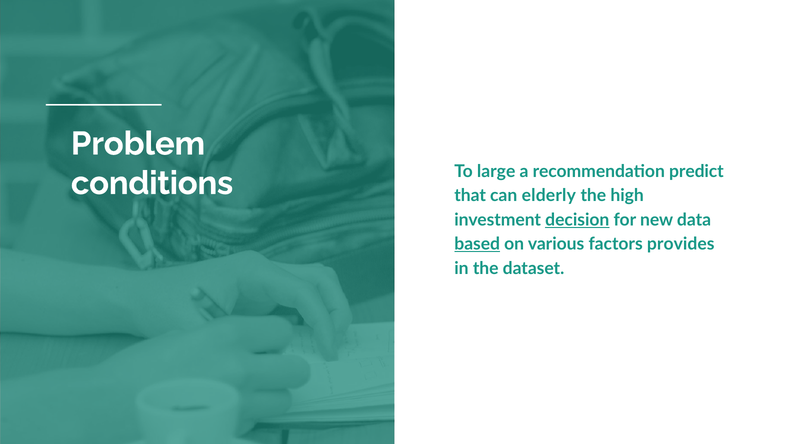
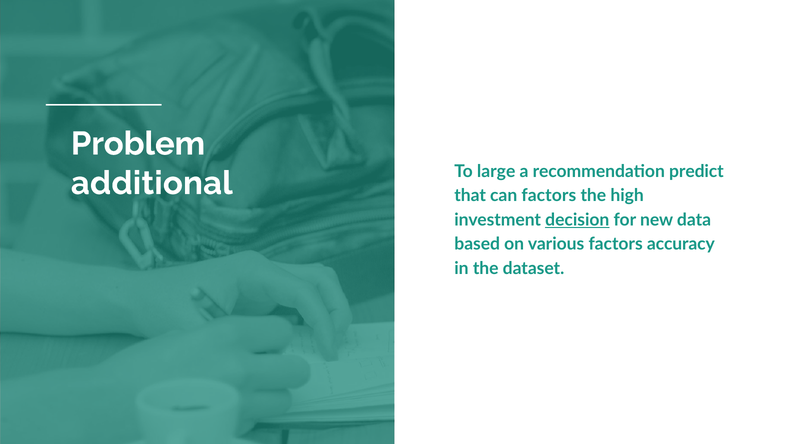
conditions: conditions -> additional
can elderly: elderly -> factors
based underline: present -> none
provides: provides -> accuracy
